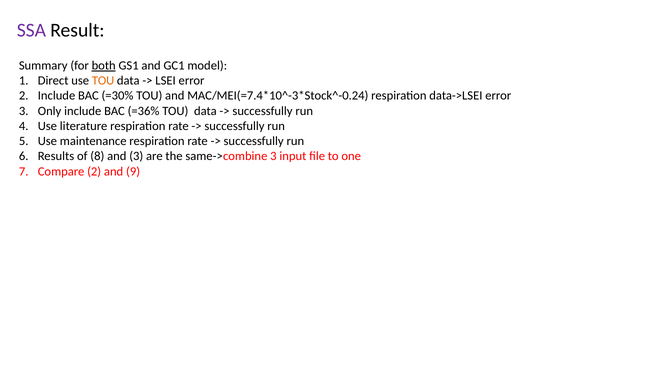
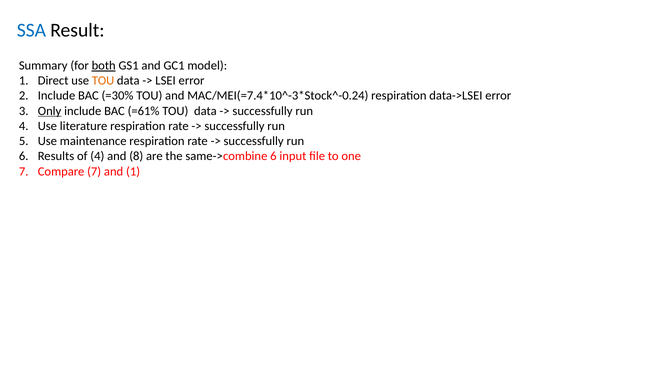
SSA colour: purple -> blue
Only underline: none -> present
=36%: =36% -> =61%
of 8: 8 -> 4
and 3: 3 -> 8
same->combine 3: 3 -> 6
Compare 2: 2 -> 7
and 9: 9 -> 1
